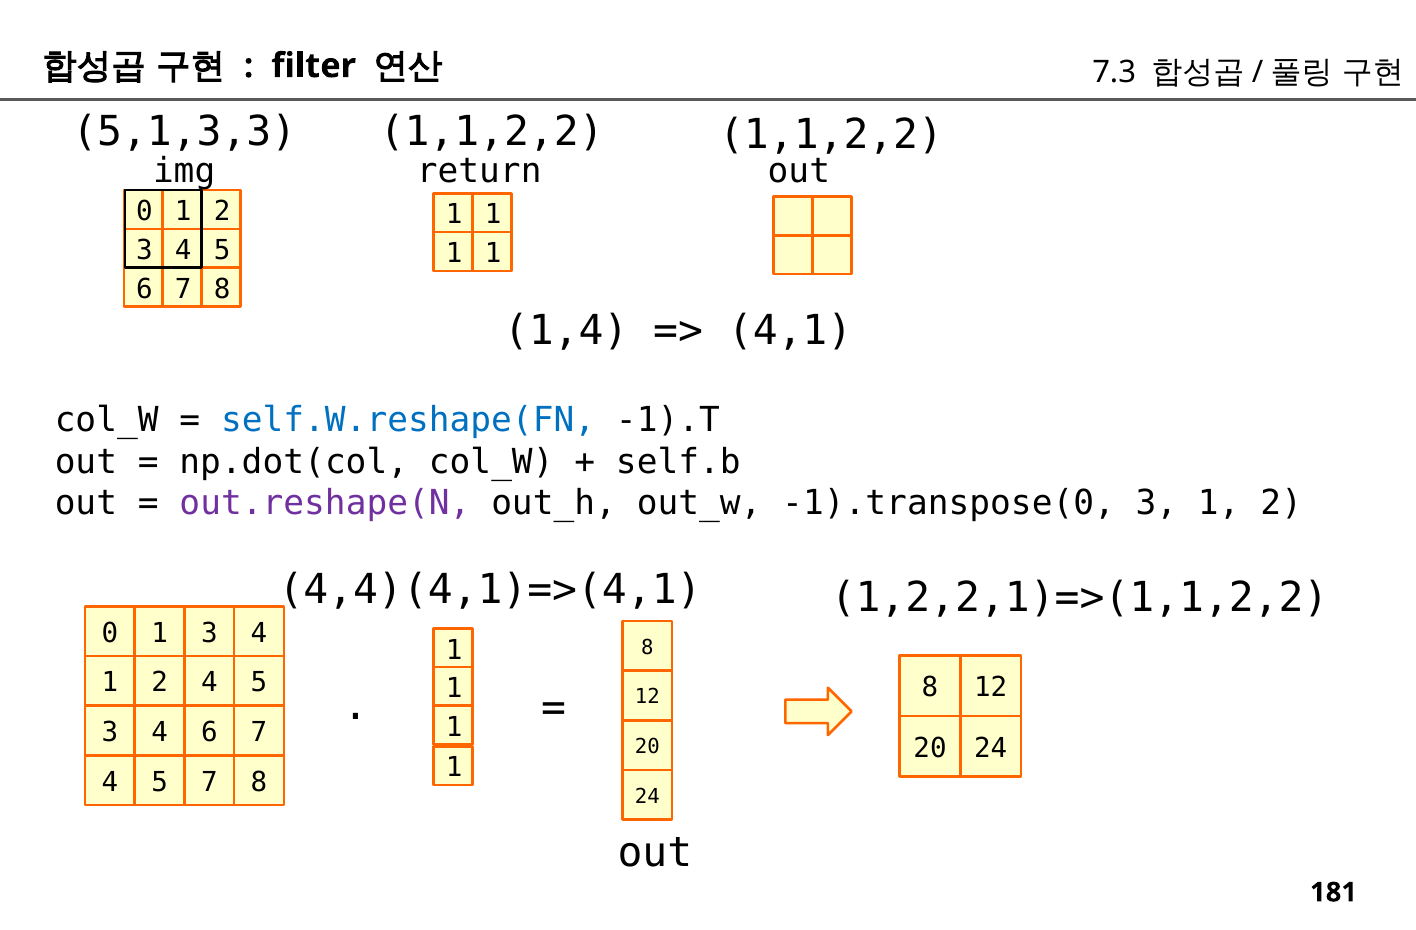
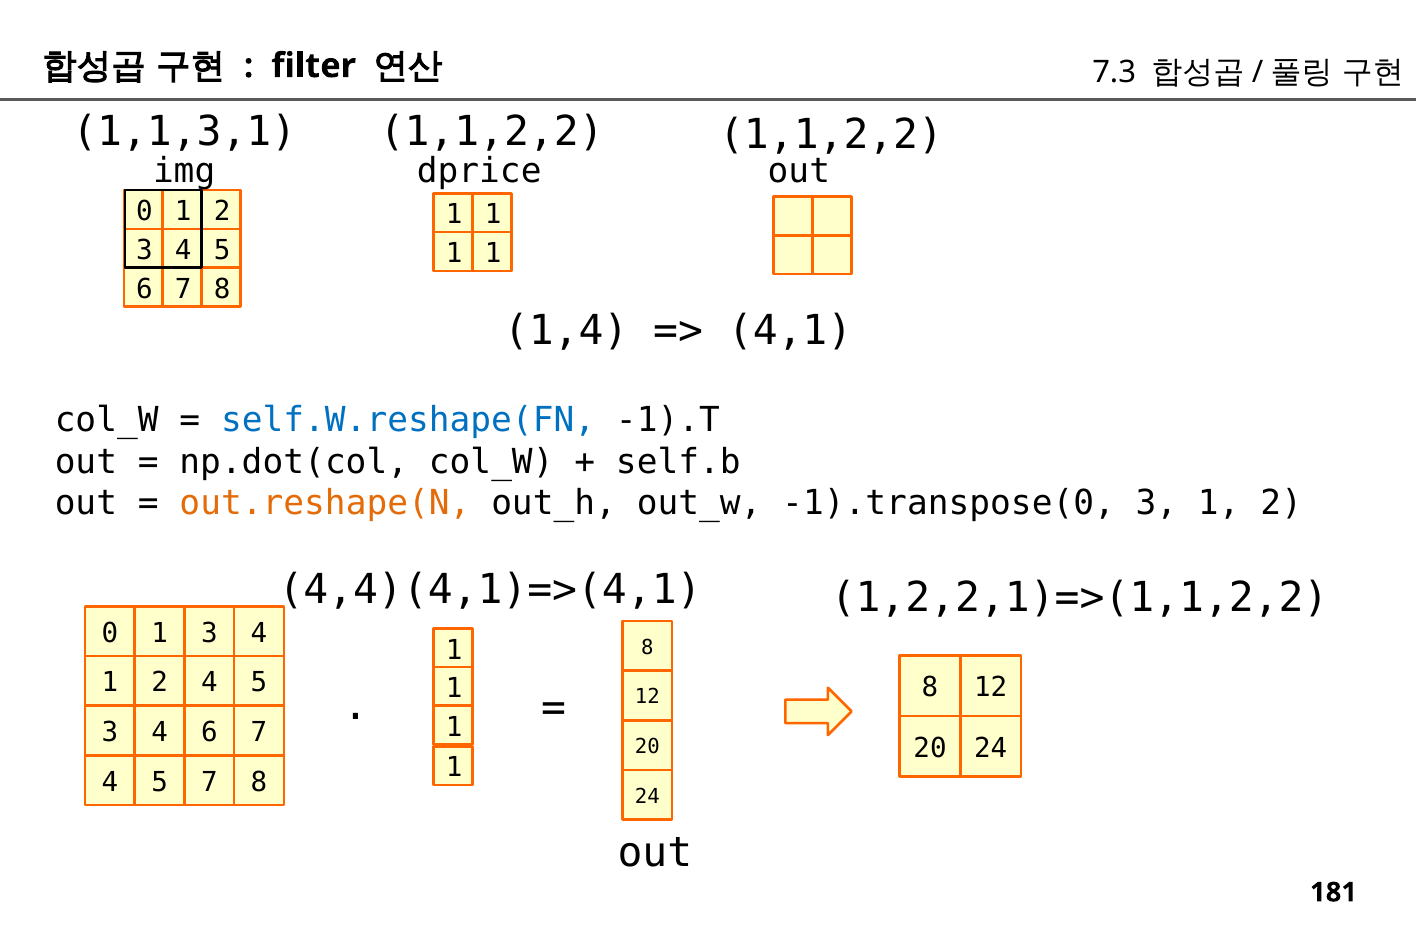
5,1,3,3: 5,1,3,3 -> 1,1,3,1
return: return -> dprice
out.reshape(N colour: purple -> orange
